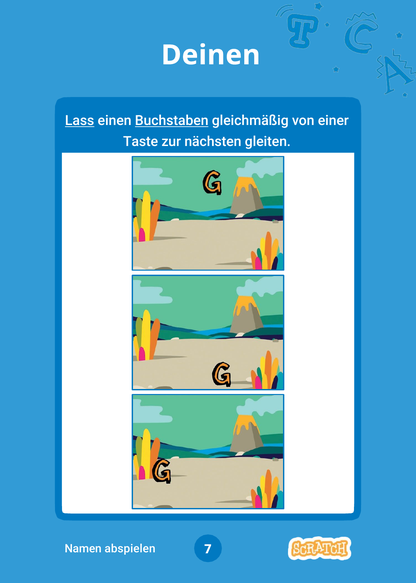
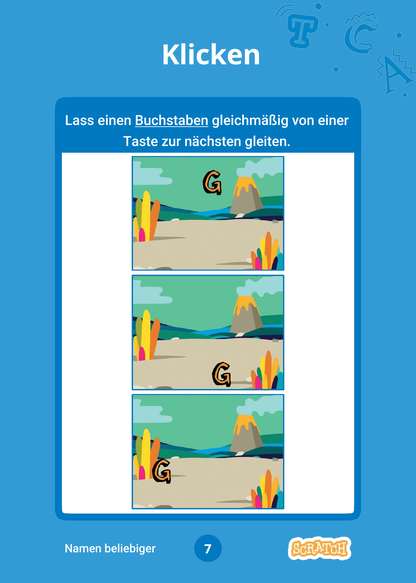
Deinen: Deinen -> Klicken
Lass underline: present -> none
abspielen: abspielen -> beliebiger
